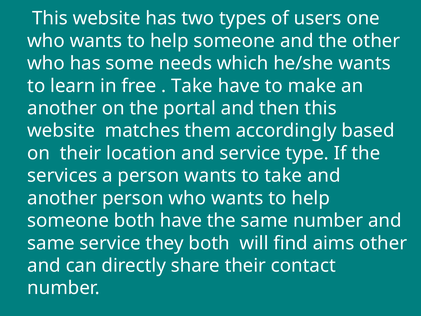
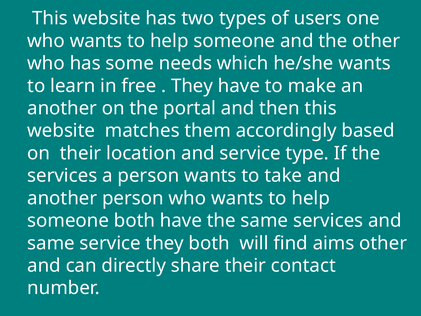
Take at (192, 86): Take -> They
same number: number -> services
